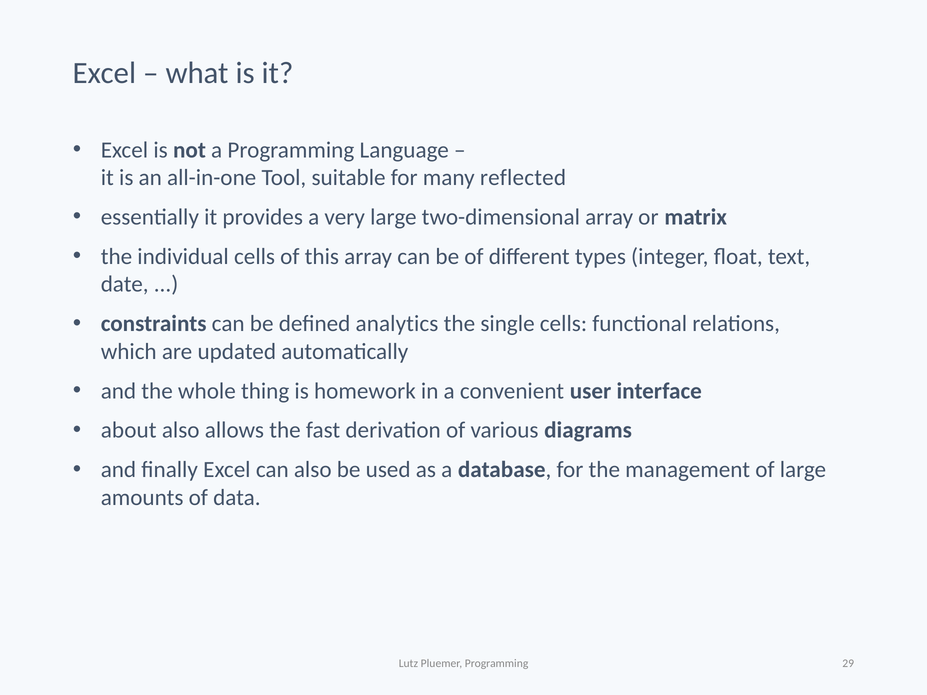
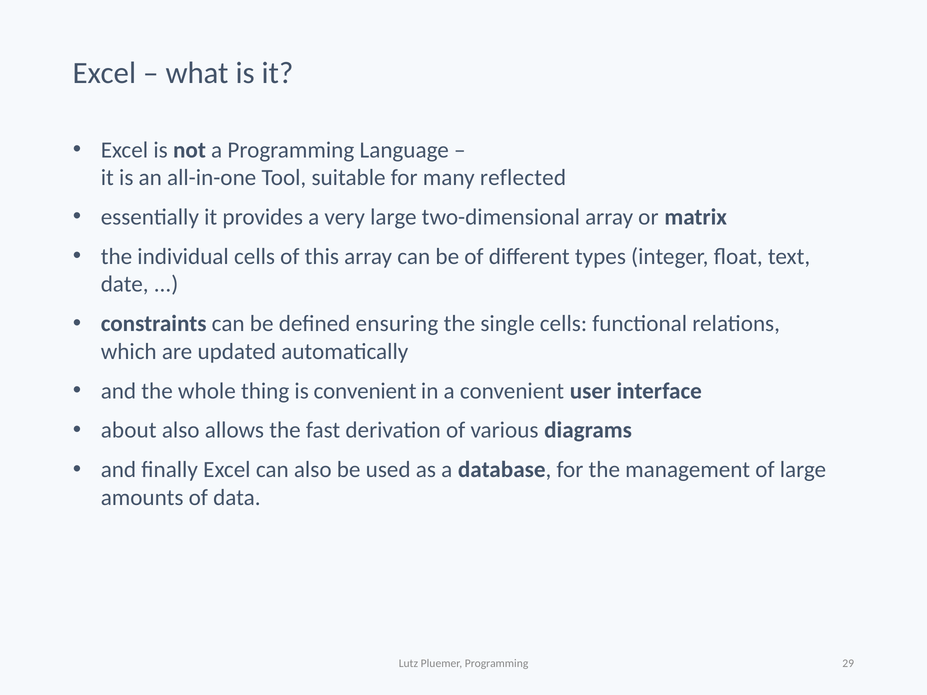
analytics: analytics -> ensuring
is homework: homework -> convenient
